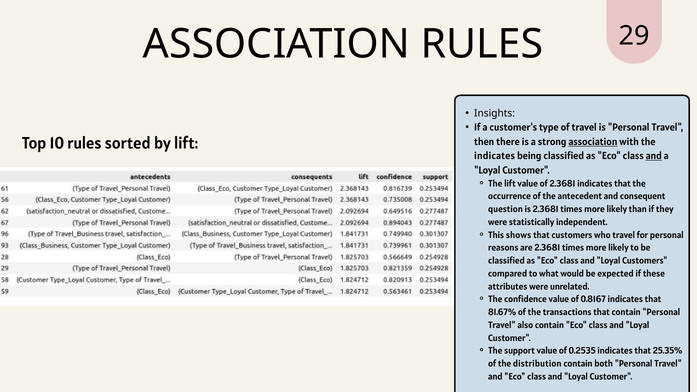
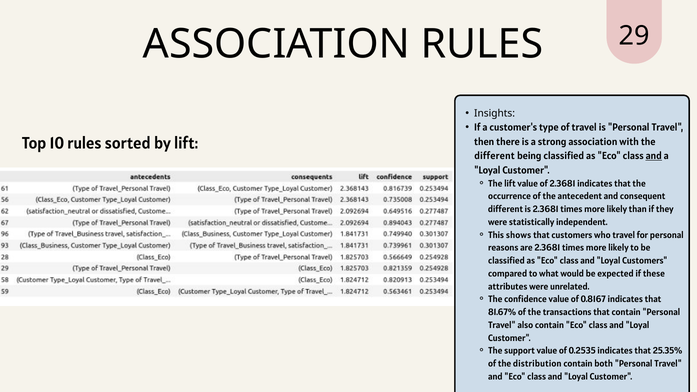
association at (593, 142) underline: present -> none
indicates at (495, 156): indicates -> different
question at (506, 209): question -> different
